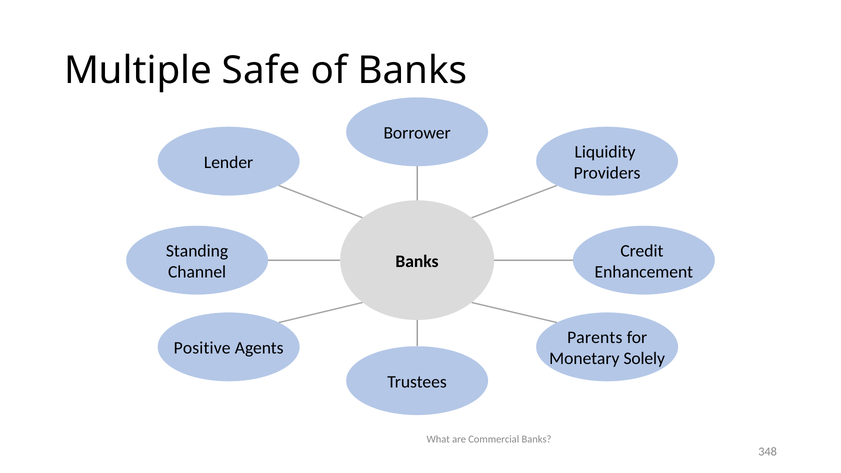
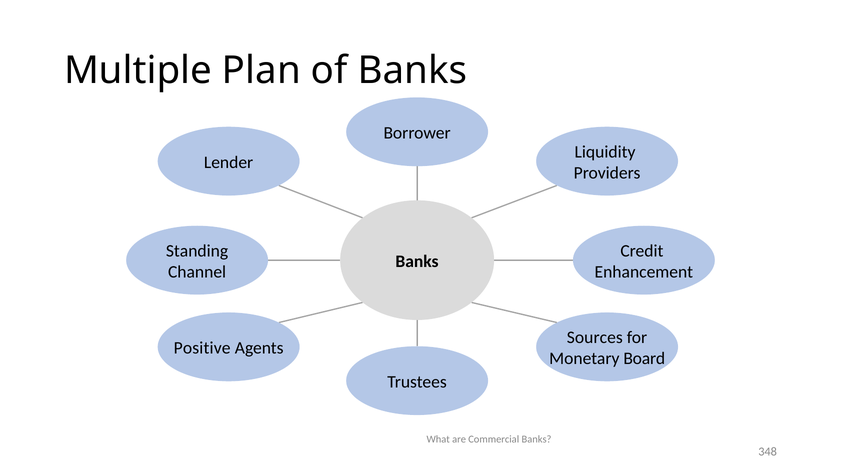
Safe: Safe -> Plan
Parents: Parents -> Sources
Solely: Solely -> Board
